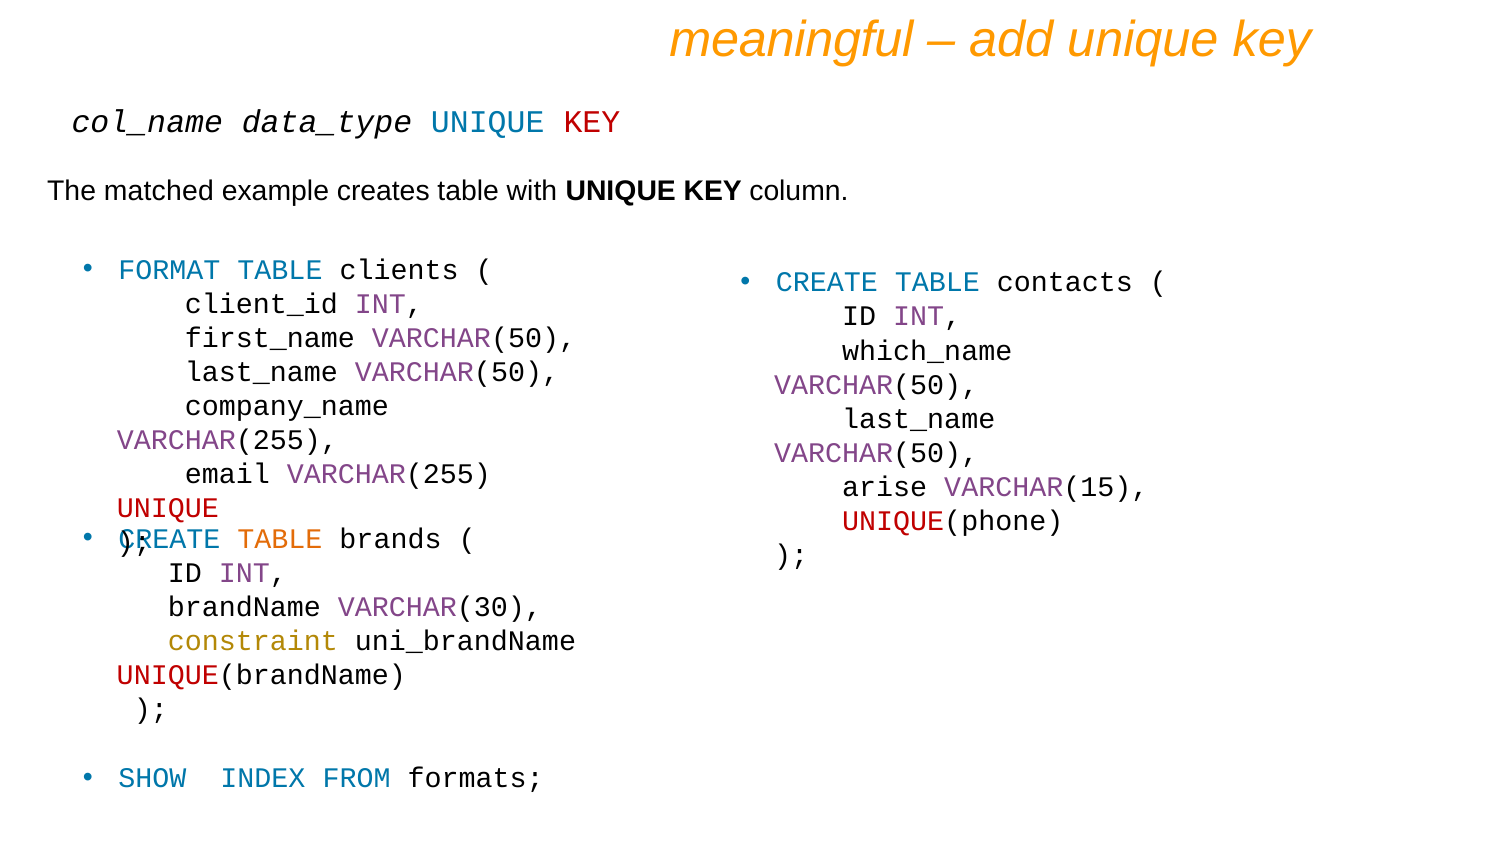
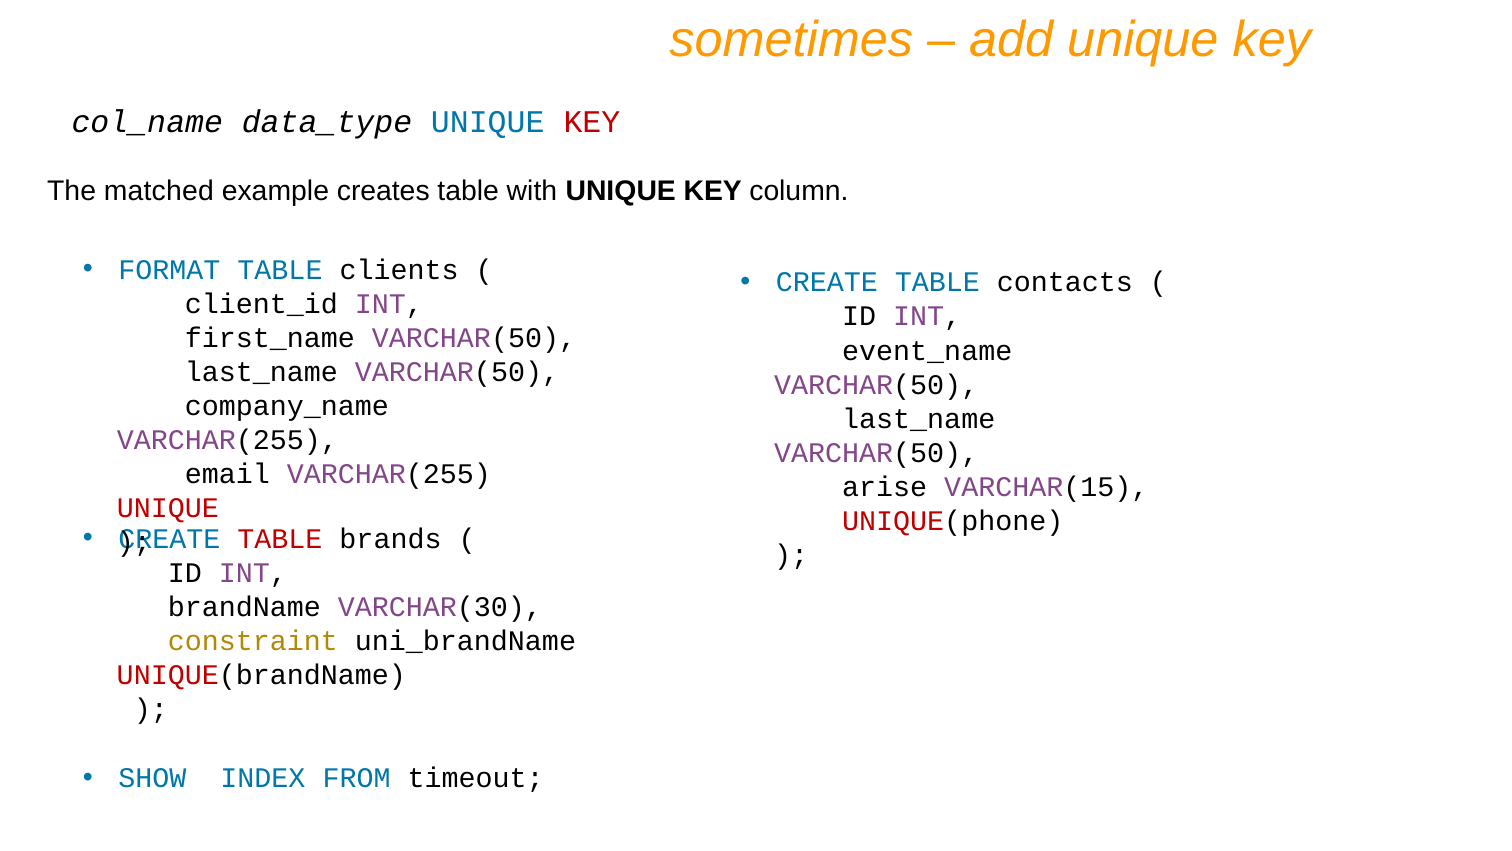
meaningful: meaningful -> sometimes
which_name: which_name -> event_name
TABLE at (280, 539) colour: orange -> red
formats: formats -> timeout
